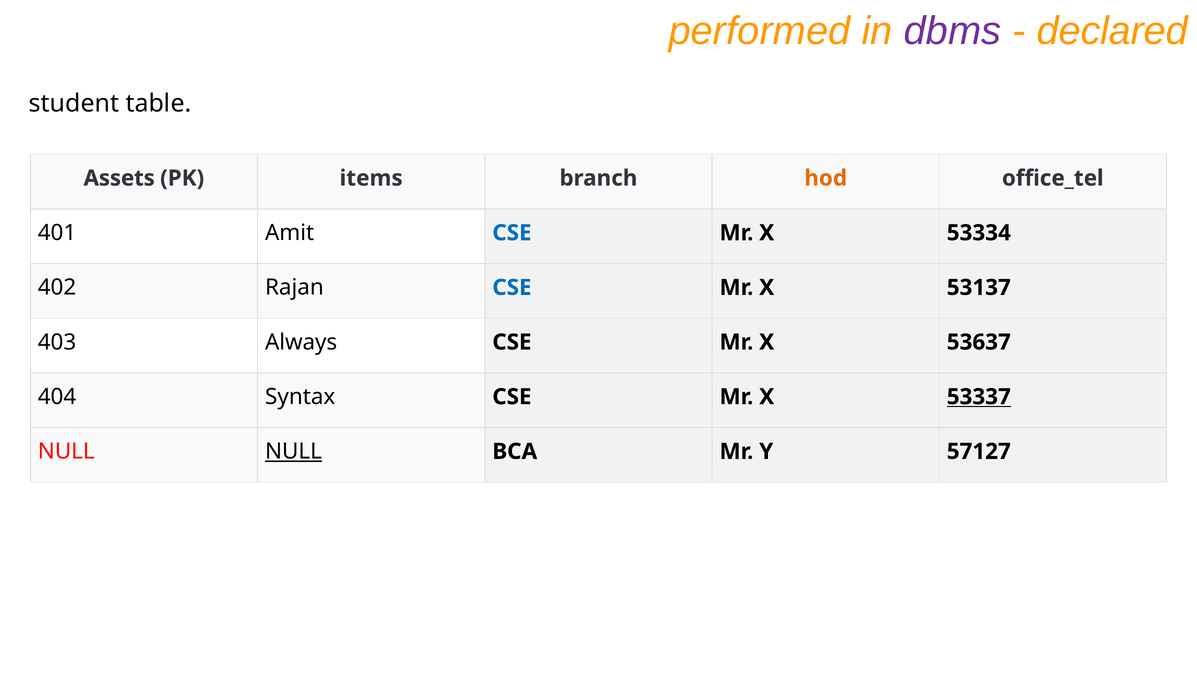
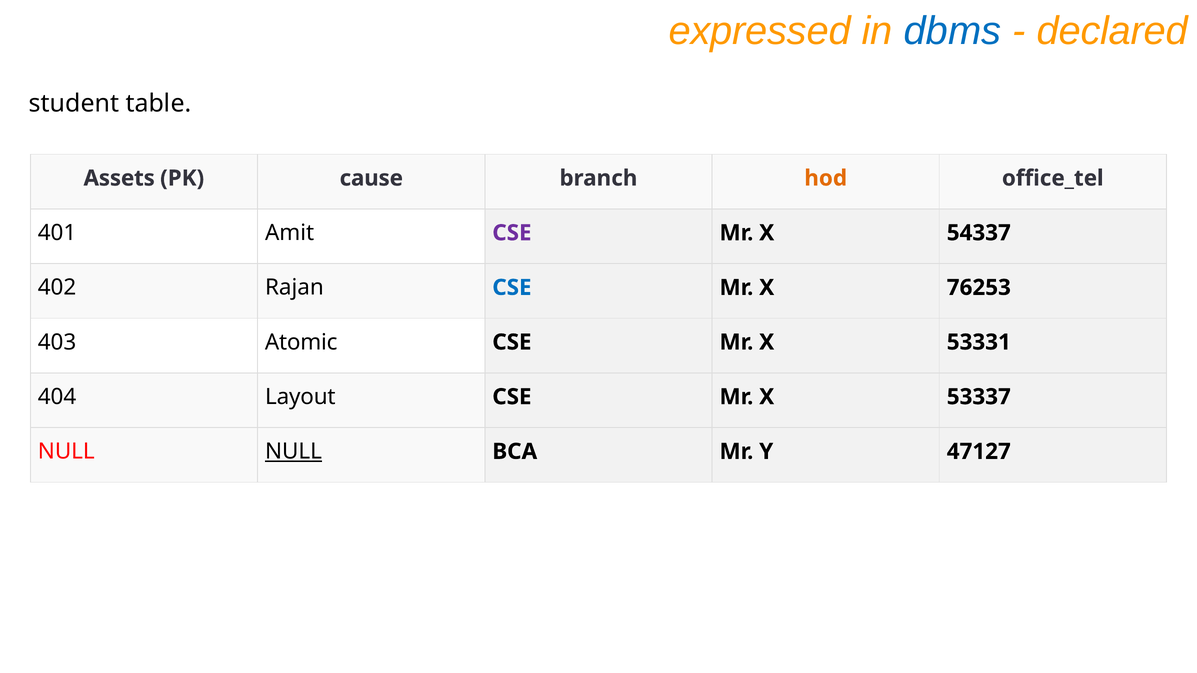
performed: performed -> expressed
dbms colour: purple -> blue
items: items -> cause
CSE at (512, 233) colour: blue -> purple
53334: 53334 -> 54337
53137: 53137 -> 76253
Always: Always -> Atomic
53637: 53637 -> 53331
Syntax: Syntax -> Layout
53337 underline: present -> none
57127: 57127 -> 47127
